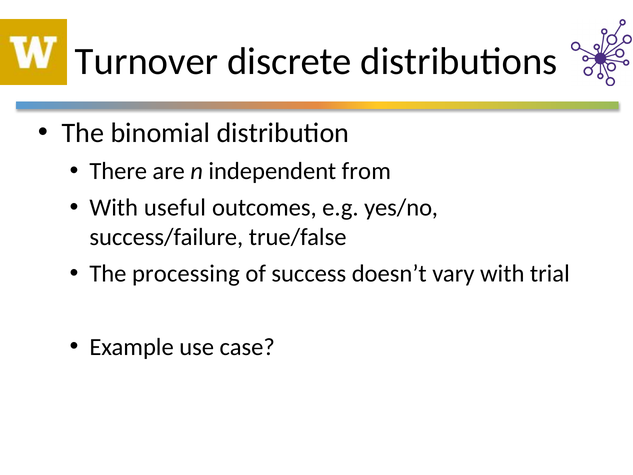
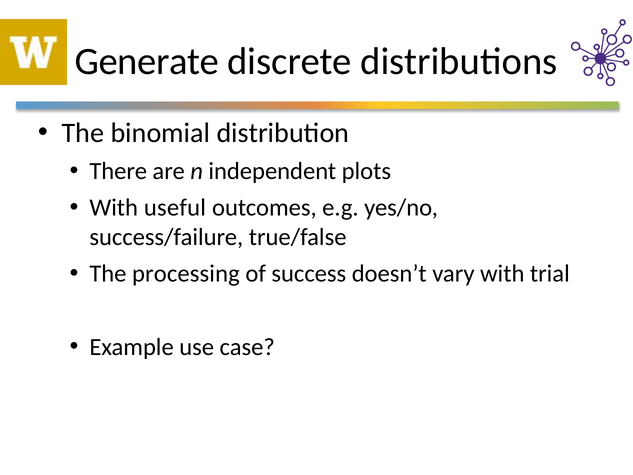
Turnover: Turnover -> Generate
from: from -> plots
